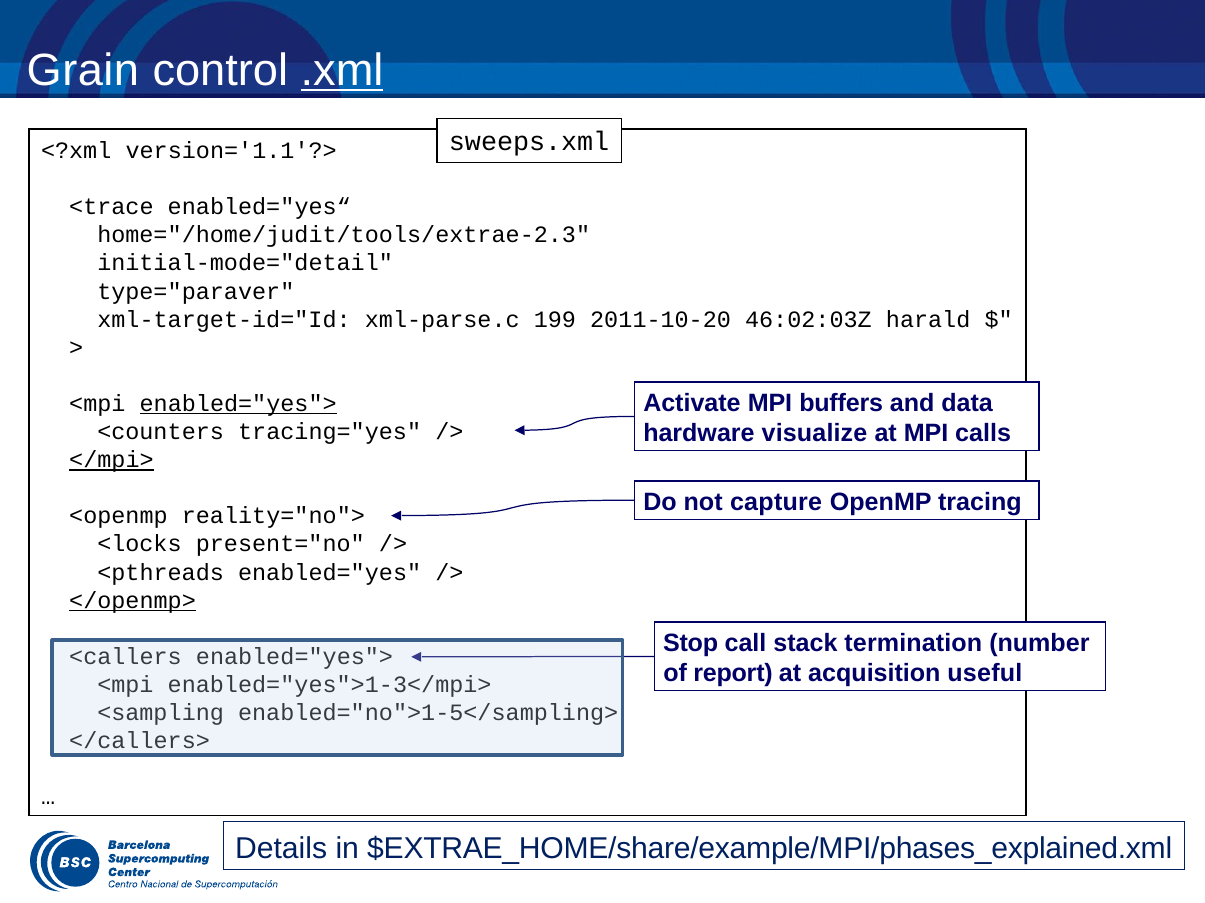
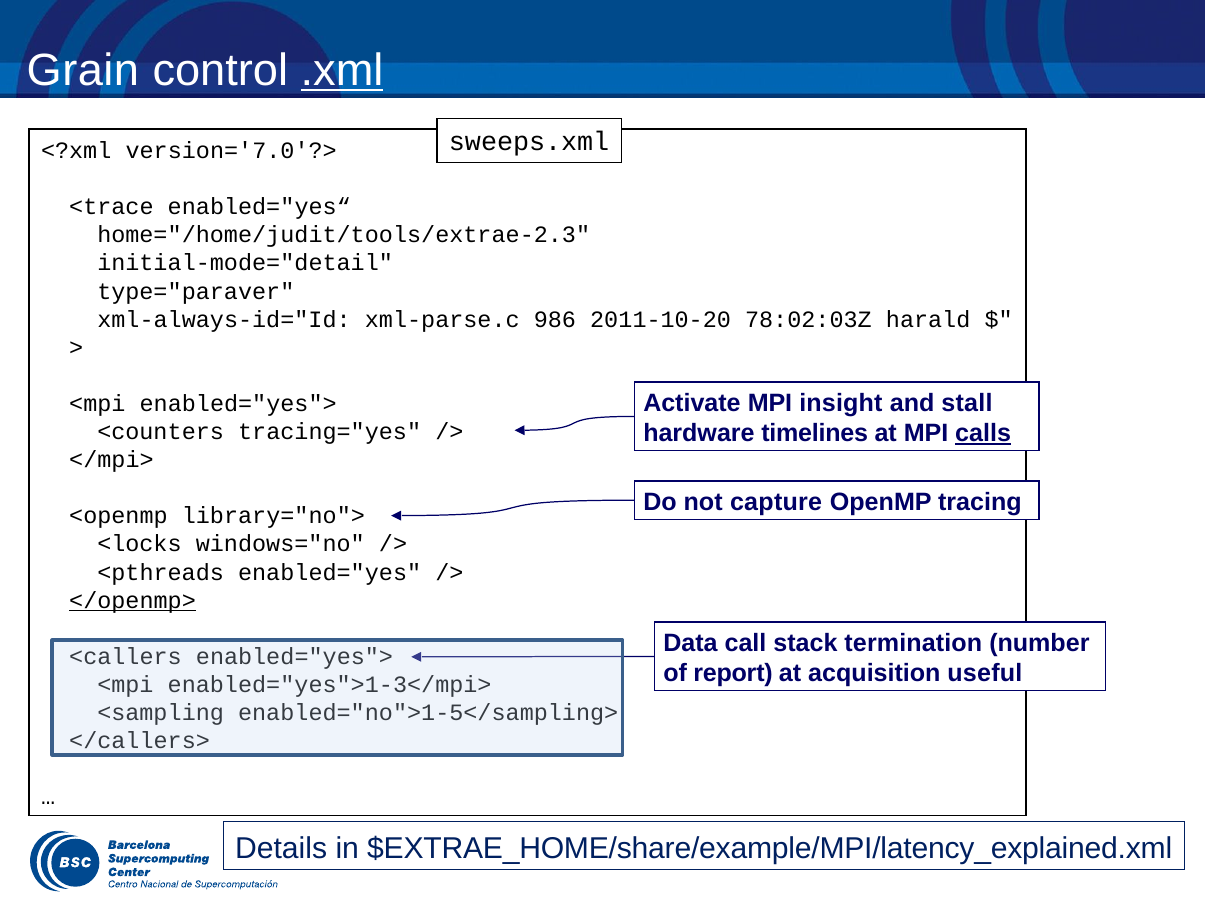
version='1.1'?>: version='1.1'?> -> version='7.0'?>
xml-target-id="Id: xml-target-id="Id -> xml-always-id="Id
199: 199 -> 986
46:02:03Z: 46:02:03Z -> 78:02:03Z
buffers: buffers -> insight
data: data -> stall
enabled="yes"> at (238, 404) underline: present -> none
visualize: visualize -> timelines
calls underline: none -> present
</mpi> underline: present -> none
reality="no">: reality="no"> -> library="no">
present="no: present="no -> windows="no
Stop: Stop -> Data
$EXTRAE_HOME/share/example/MPI/phases_explained.xml: $EXTRAE_HOME/share/example/MPI/phases_explained.xml -> $EXTRAE_HOME/share/example/MPI/latency_explained.xml
